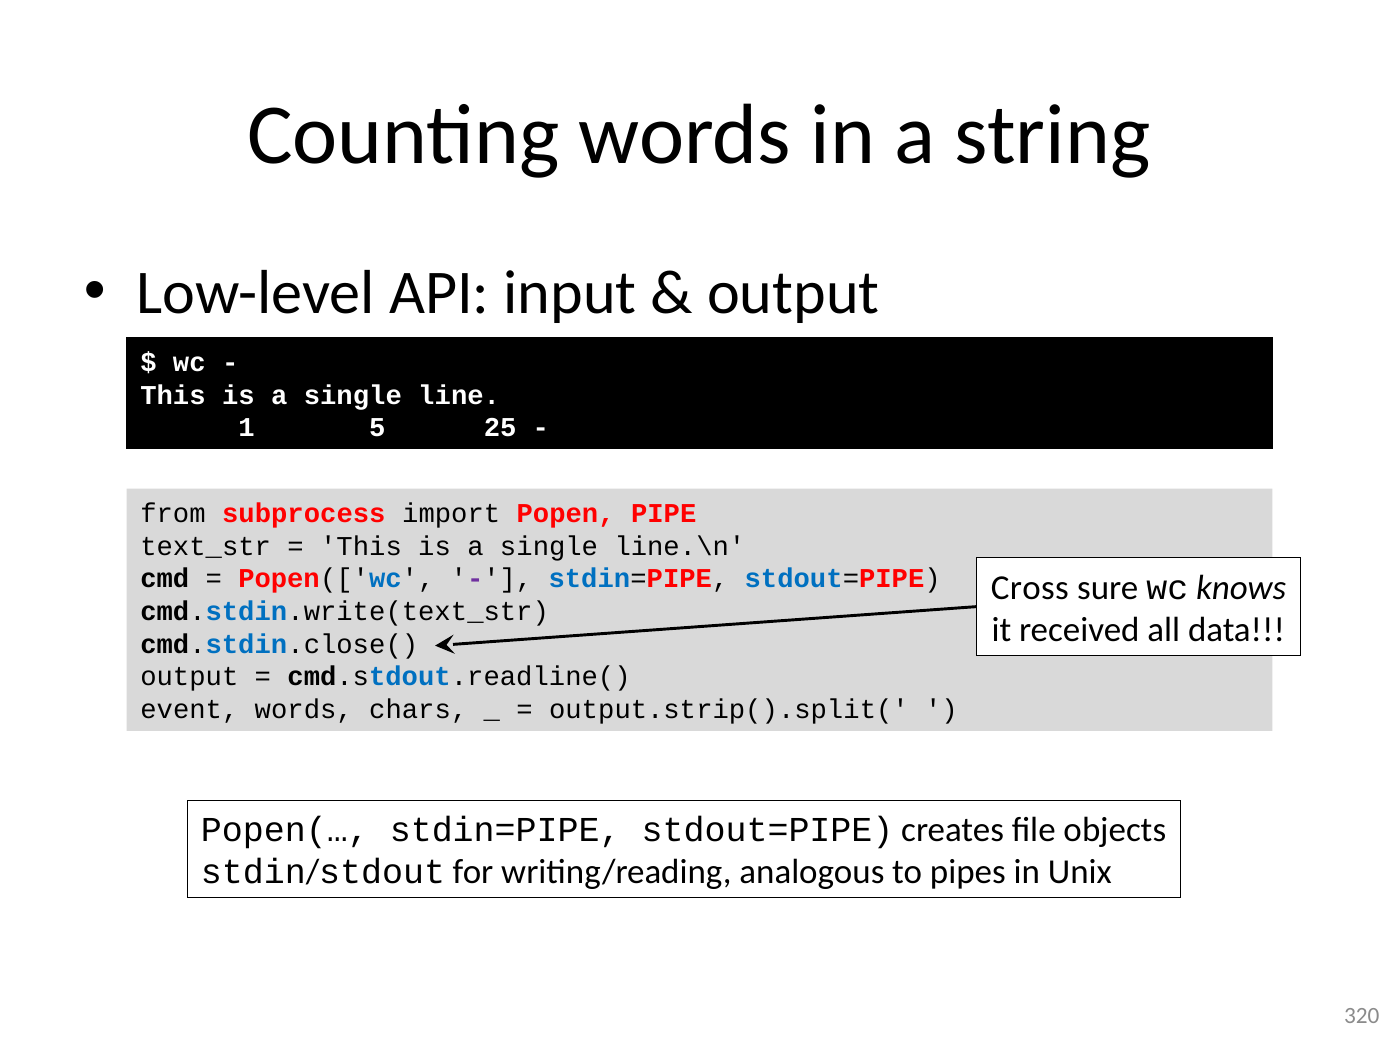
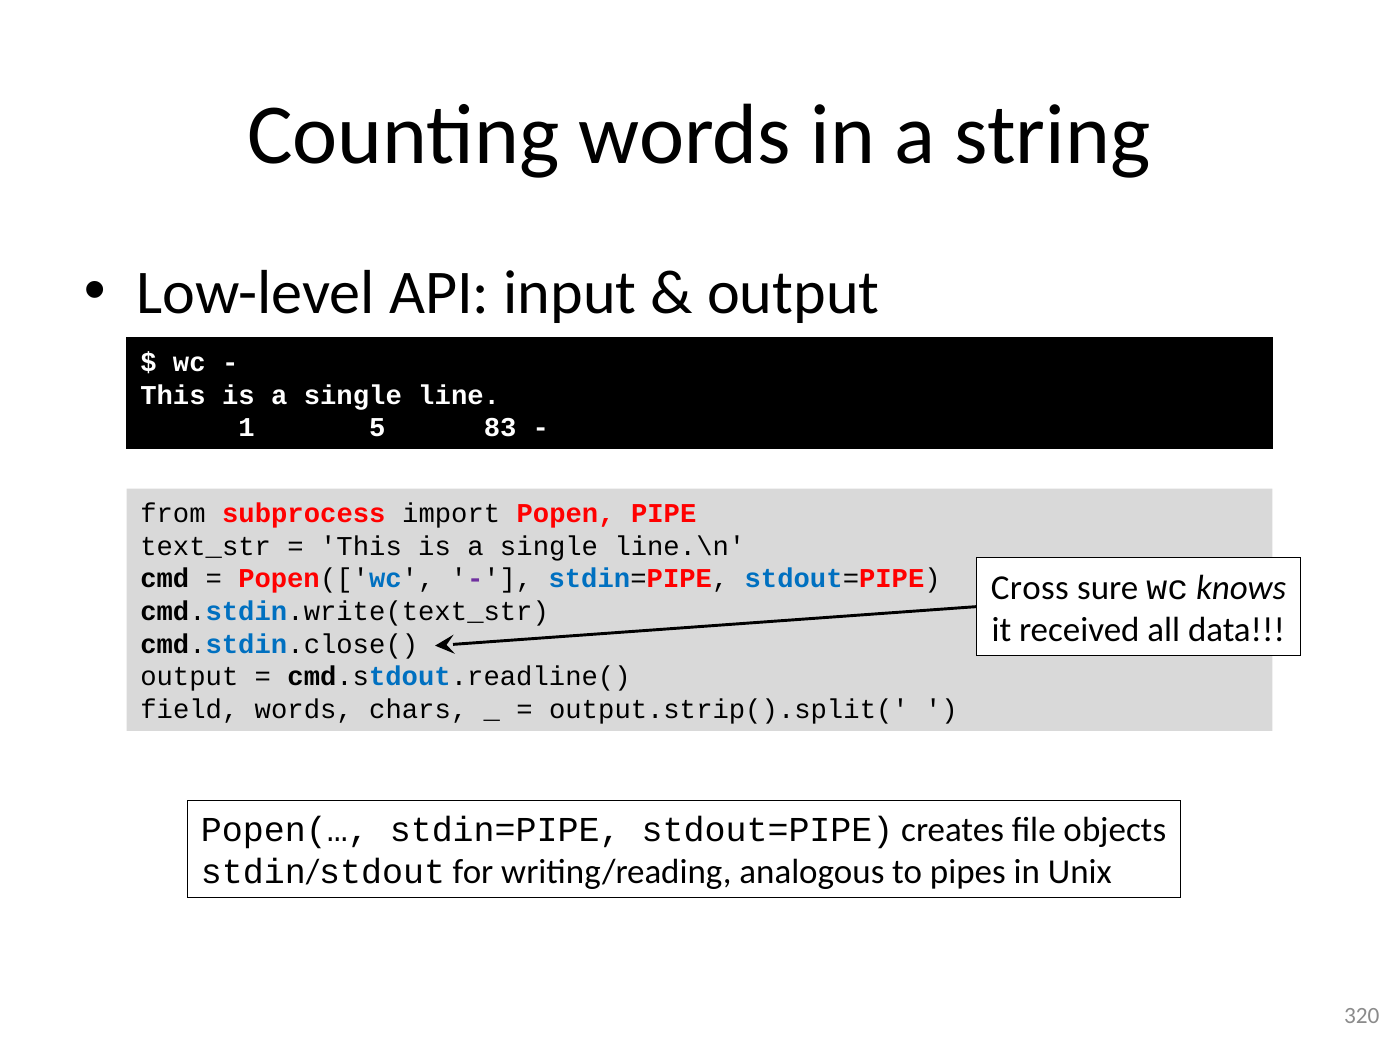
25: 25 -> 83
event: event -> field
